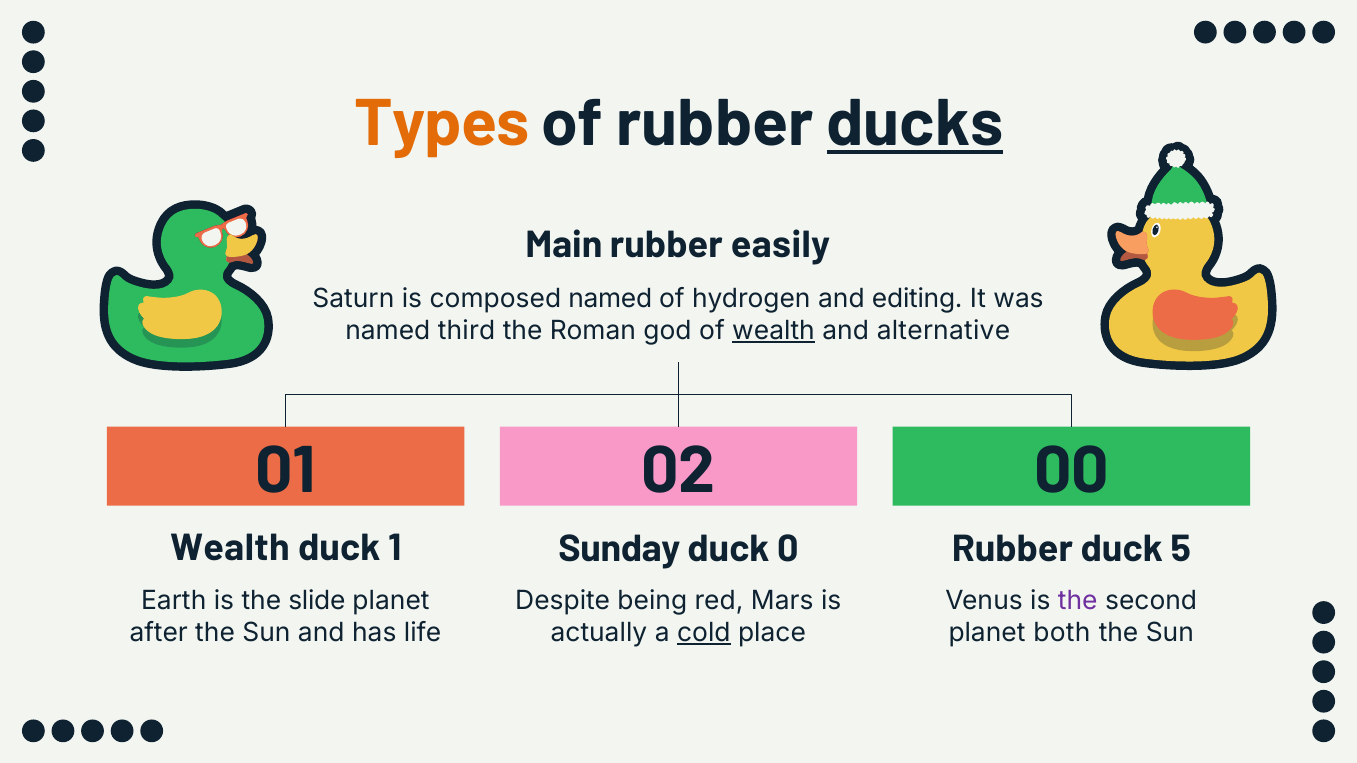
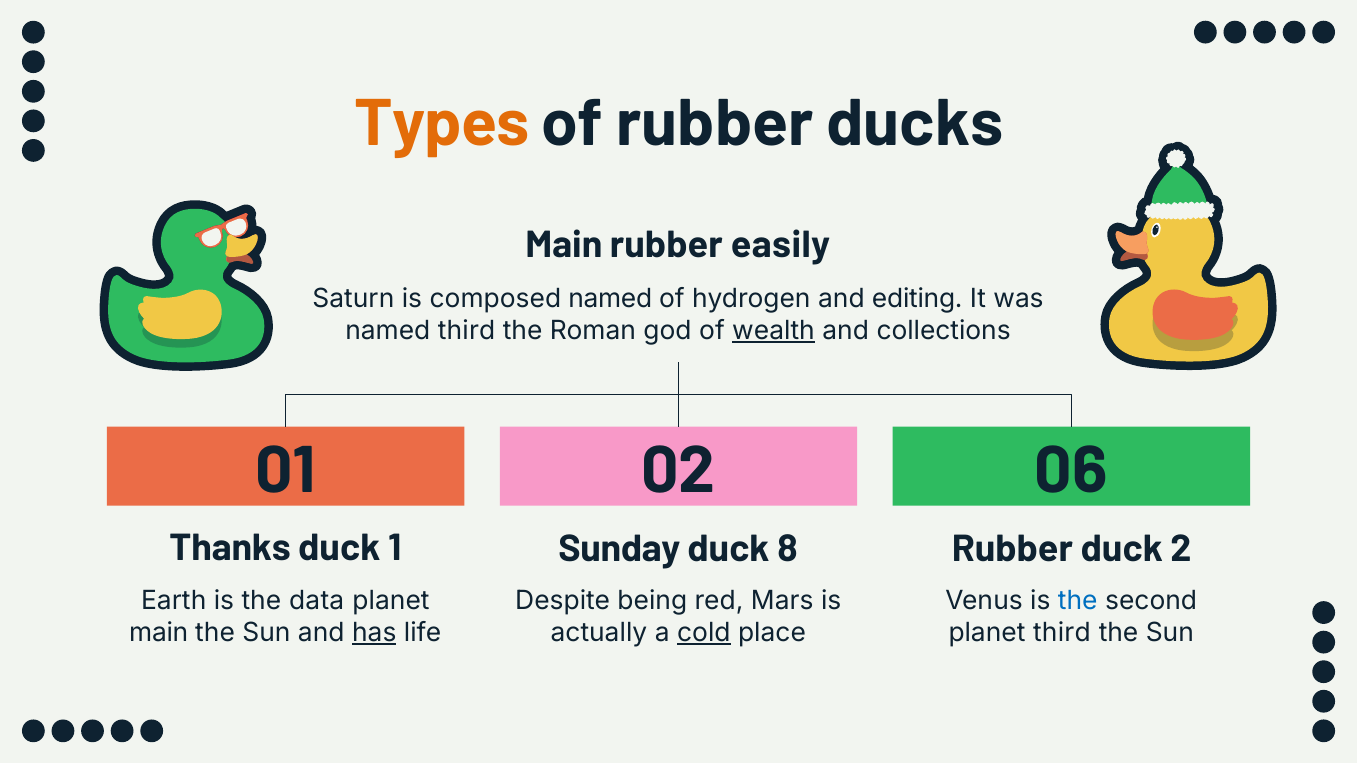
ducks underline: present -> none
alternative: alternative -> collections
00: 00 -> 06
Wealth at (230, 548): Wealth -> Thanks
0: 0 -> 8
5: 5 -> 2
slide: slide -> data
the at (1078, 602) colour: purple -> blue
after at (159, 633): after -> main
has underline: none -> present
planet both: both -> third
